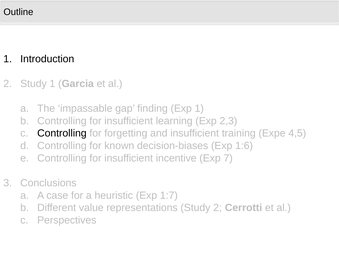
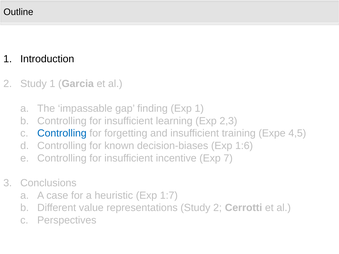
Controlling at (62, 133) colour: black -> blue
